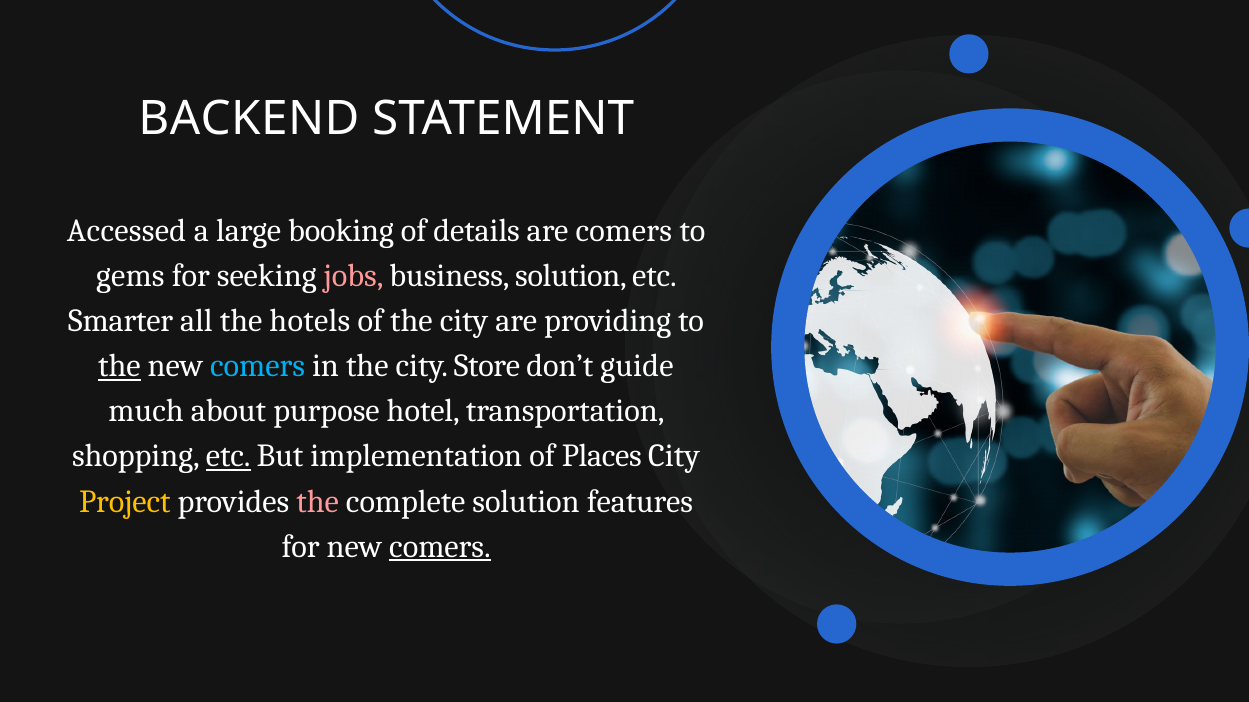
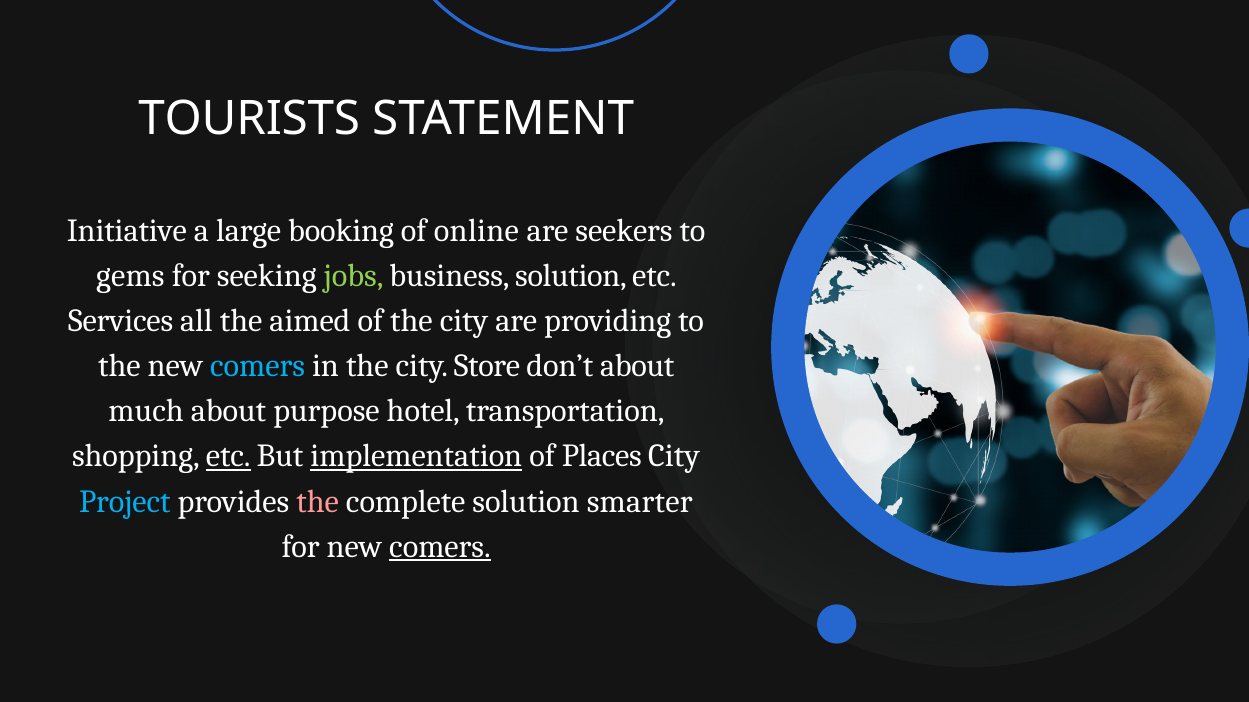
BACKEND: BACKEND -> TOURISTS
Accessed: Accessed -> Initiative
details: details -> online
are comers: comers -> seekers
jobs colour: pink -> light green
Smarter: Smarter -> Services
hotels: hotels -> aimed
the at (119, 366) underline: present -> none
don’t guide: guide -> about
implementation underline: none -> present
Project colour: yellow -> light blue
features: features -> smarter
